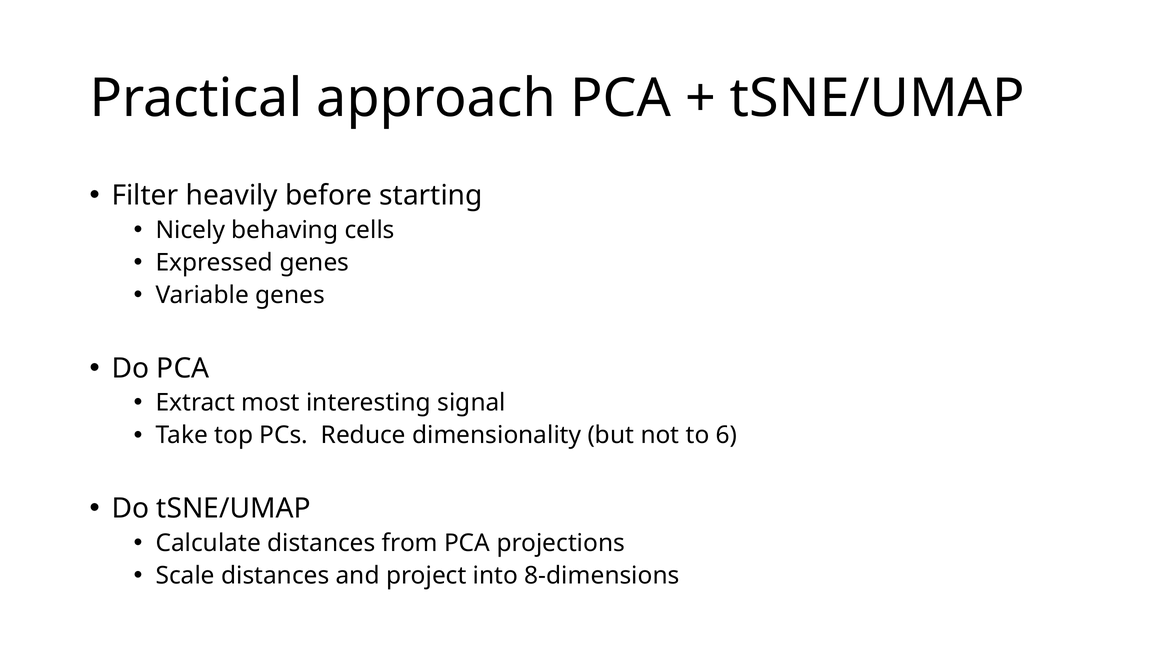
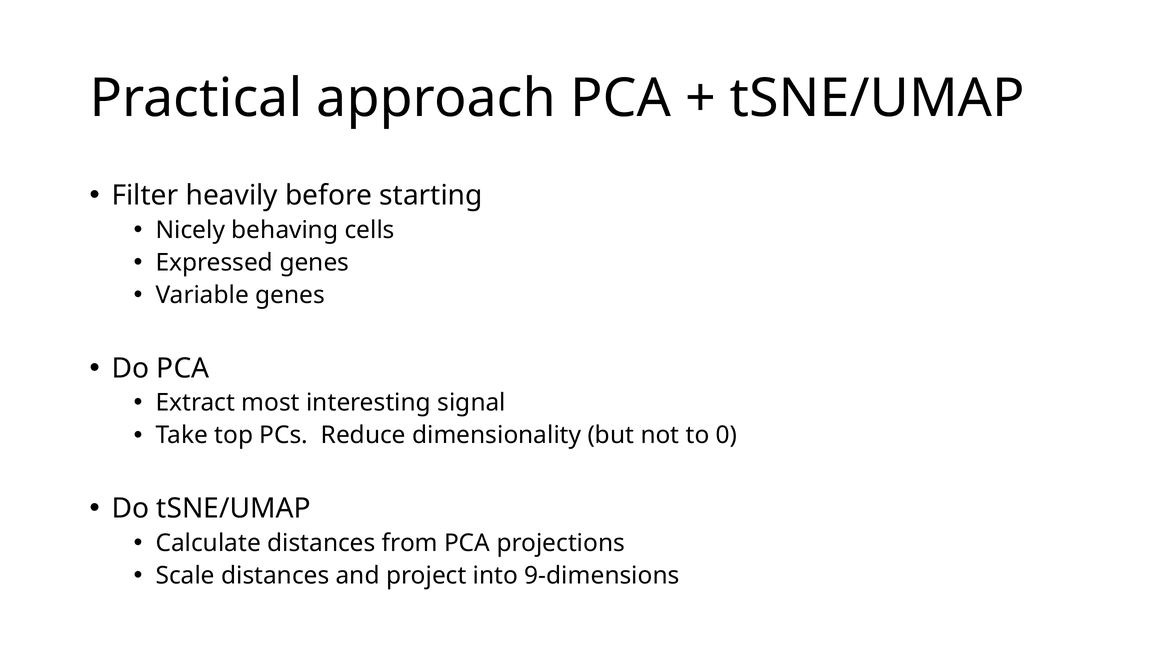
6: 6 -> 0
8-dimensions: 8-dimensions -> 9-dimensions
